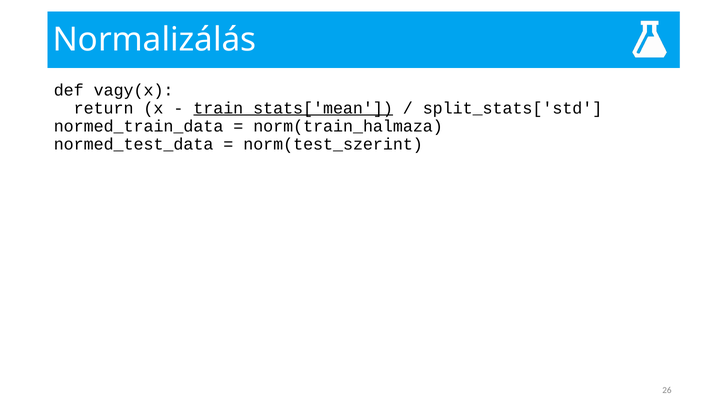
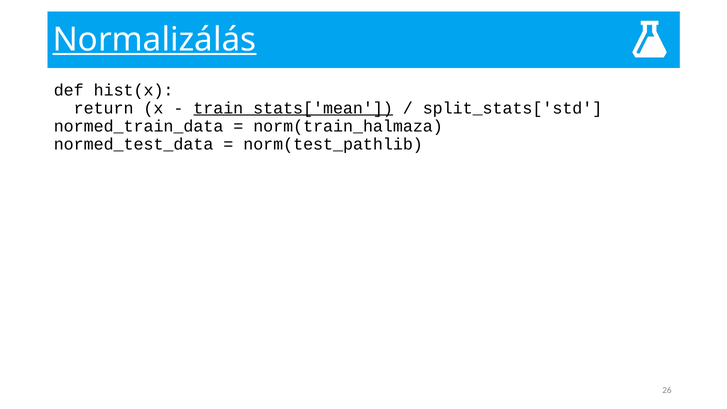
Normalizálás underline: none -> present
vagy(x: vagy(x -> hist(x
norm(test_szerint: norm(test_szerint -> norm(test_pathlib
